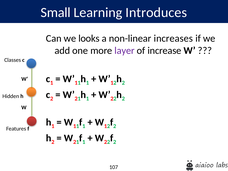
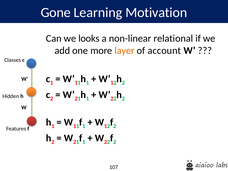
Small: Small -> Gone
Introduces: Introduces -> Motivation
increases: increases -> relational
layer colour: purple -> orange
increase: increase -> account
